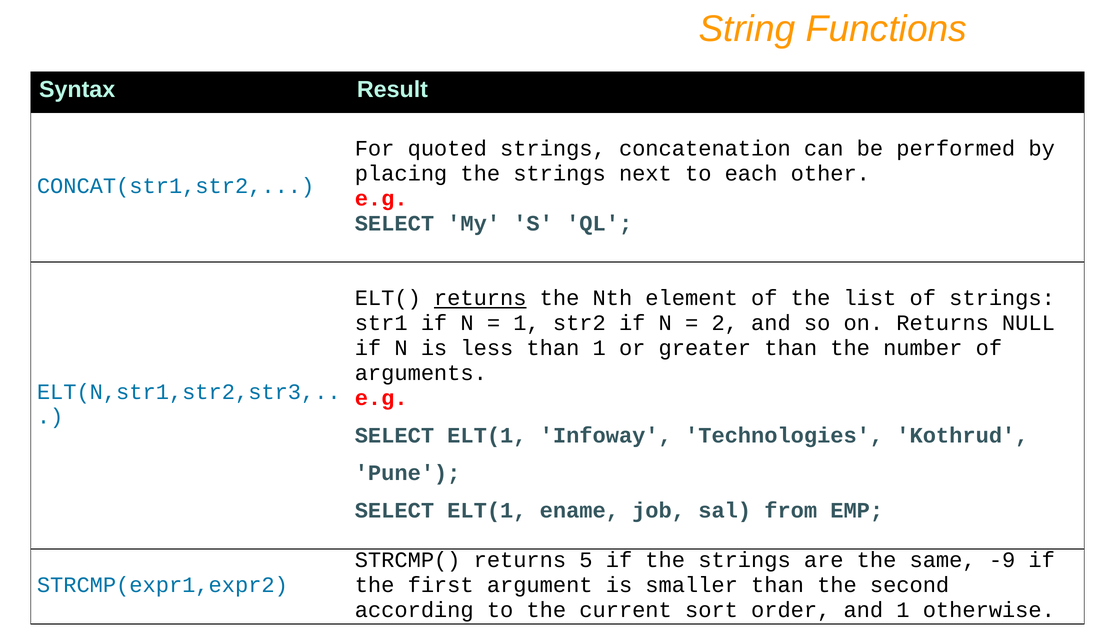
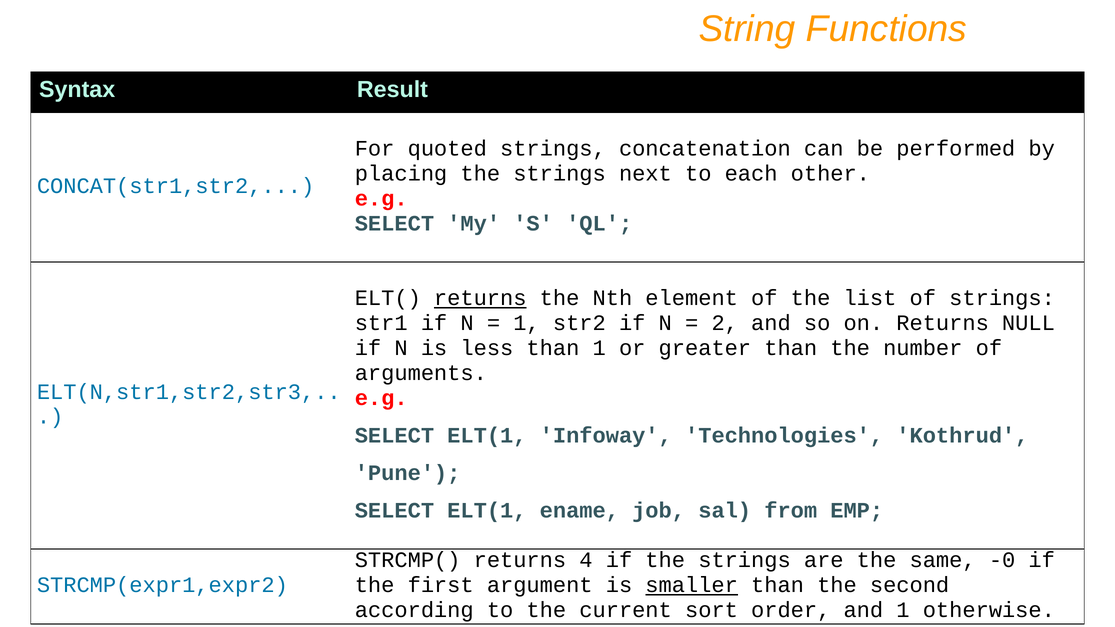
5: 5 -> 4
-9: -9 -> -0
smaller underline: none -> present
